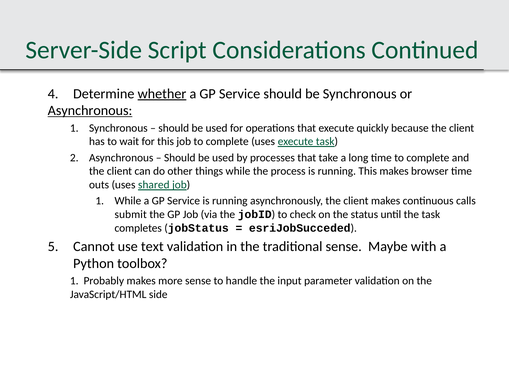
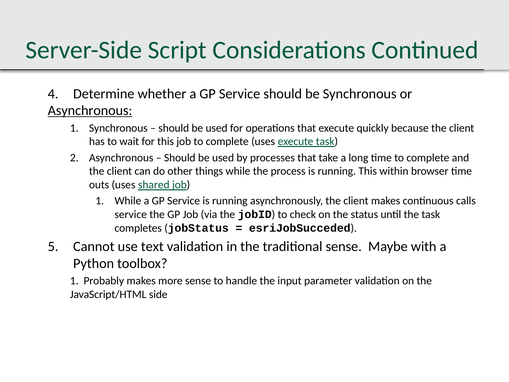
whether underline: present -> none
This makes: makes -> within
submit at (131, 214): submit -> service
